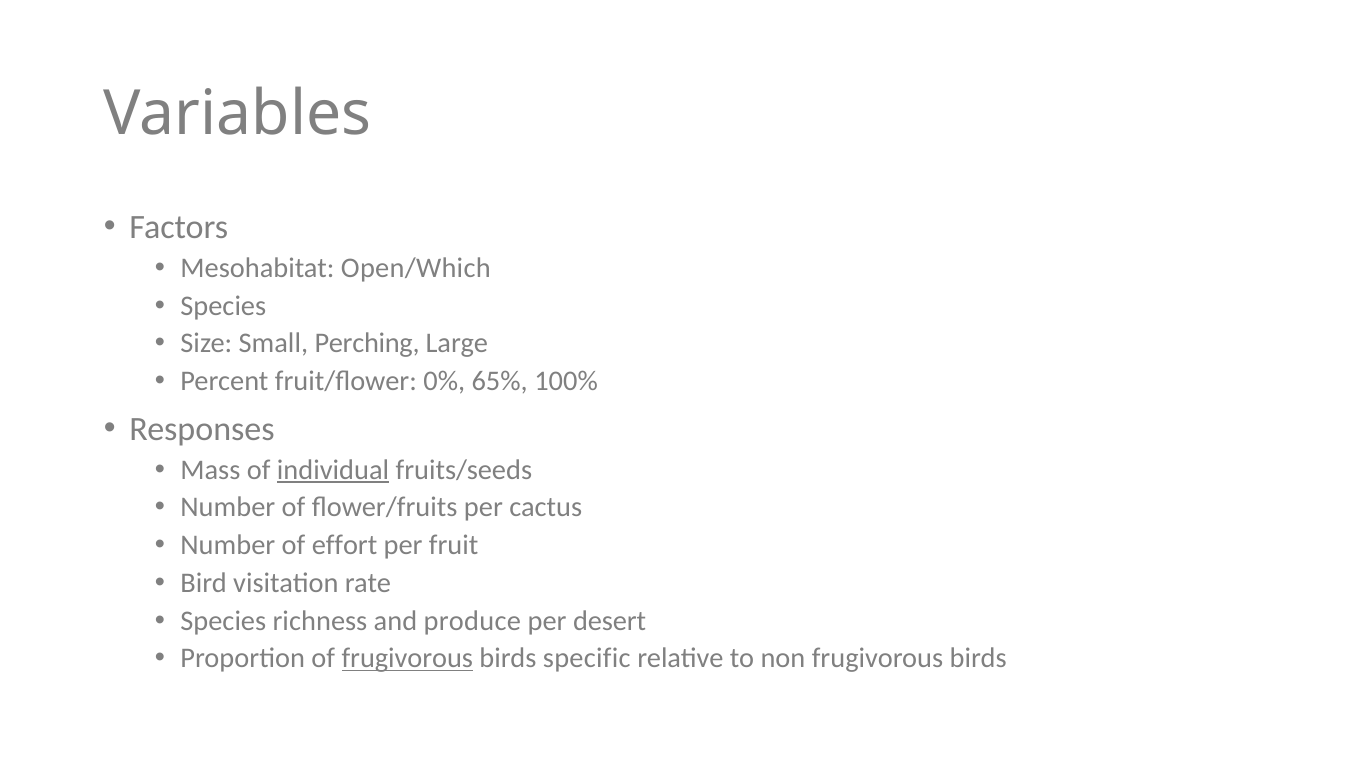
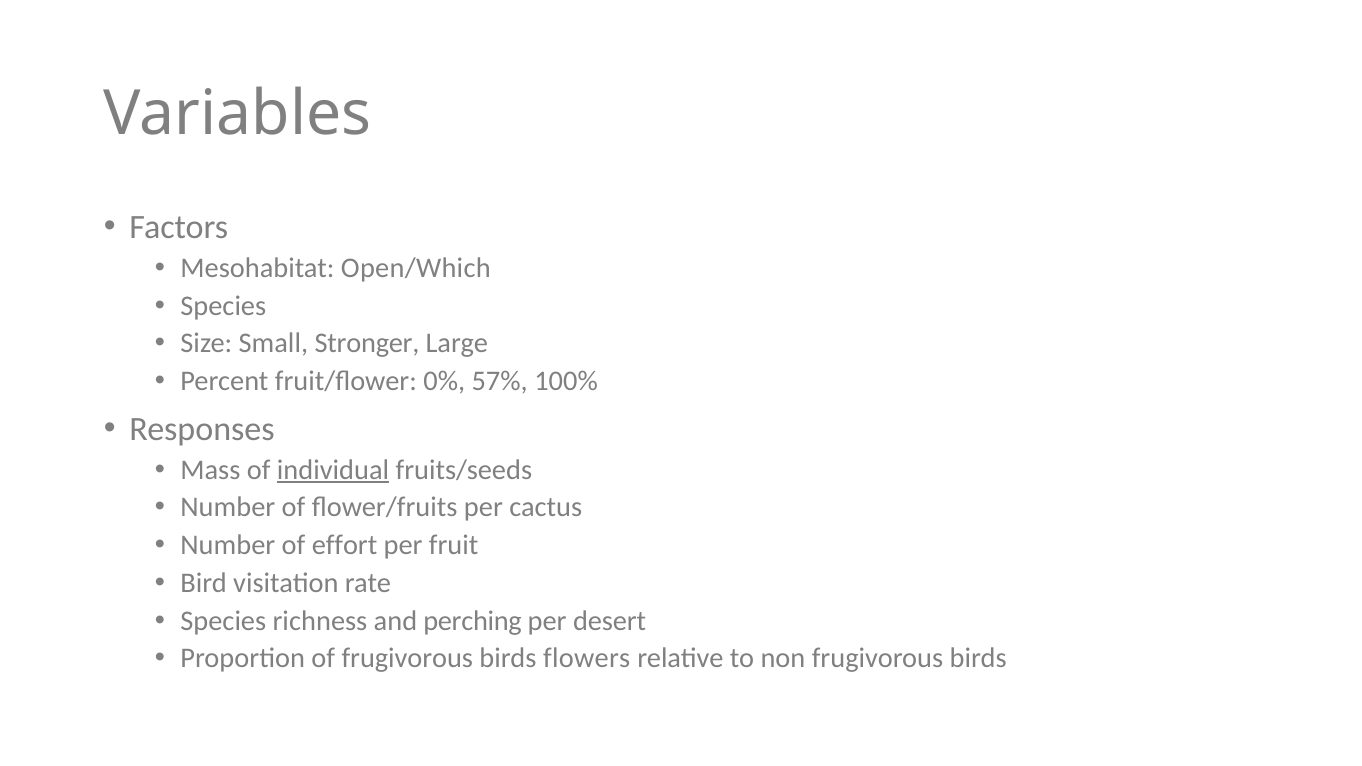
Perching: Perching -> Stronger
65%: 65% -> 57%
produce: produce -> perching
frugivorous at (407, 659) underline: present -> none
specific: specific -> flowers
